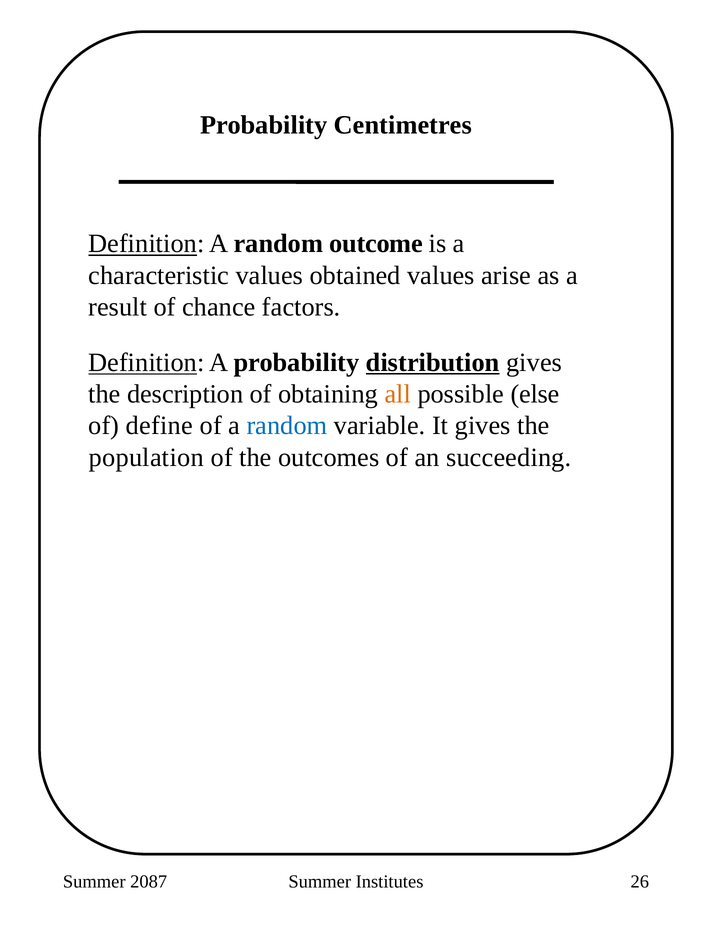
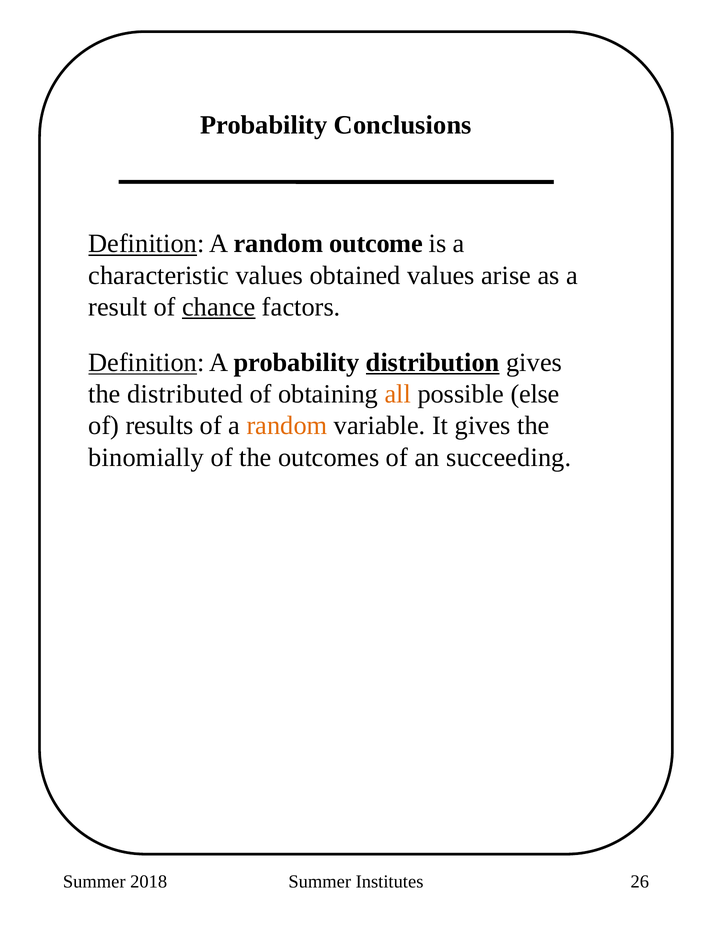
Centimetres: Centimetres -> Conclusions
chance underline: none -> present
description: description -> distributed
define: define -> results
random at (287, 426) colour: blue -> orange
population: population -> binomially
2087: 2087 -> 2018
